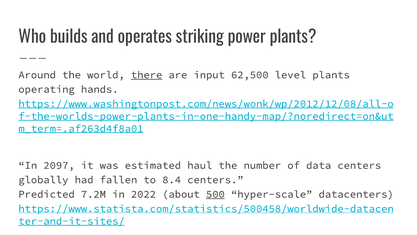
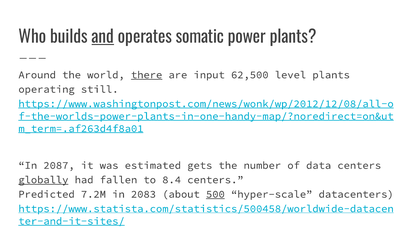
and underline: none -> present
striking: striking -> somatic
hands: hands -> still
2097: 2097 -> 2087
haul: haul -> gets
globally underline: none -> present
2022: 2022 -> 2083
